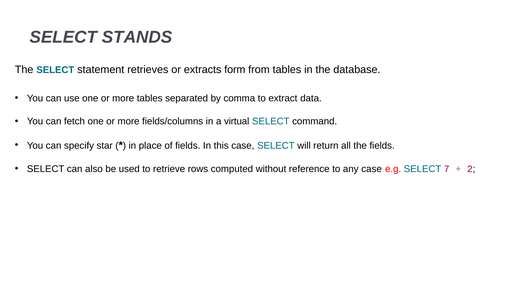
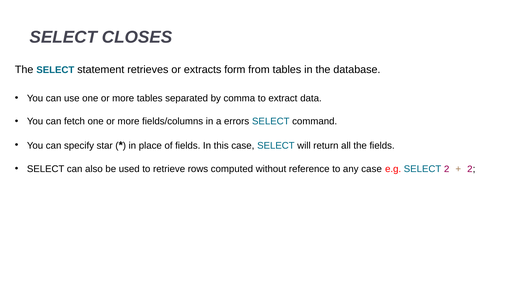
STANDS: STANDS -> CLOSES
virtual: virtual -> errors
SELECT 7: 7 -> 2
